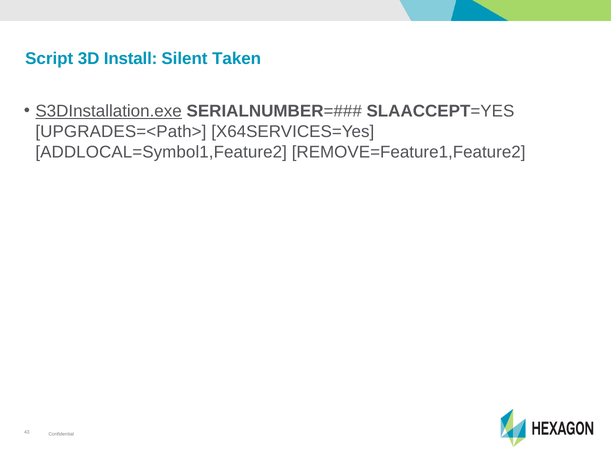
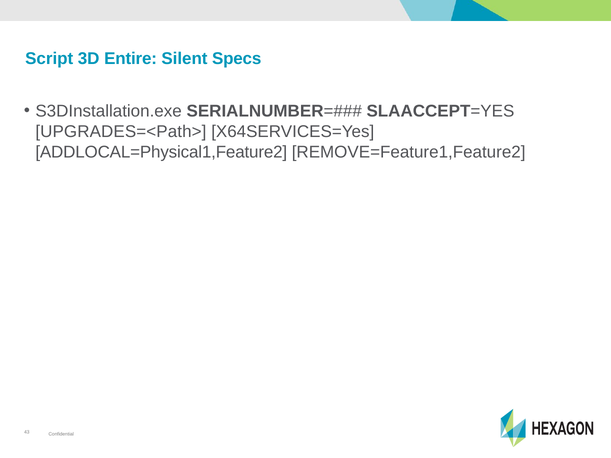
Install: Install -> Entire
Taken: Taken -> Specs
S3DInstallation.exe underline: present -> none
ADDLOCAL=Symbol1,Feature2: ADDLOCAL=Symbol1,Feature2 -> ADDLOCAL=Physical1,Feature2
